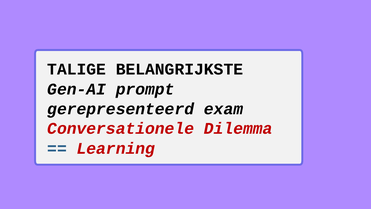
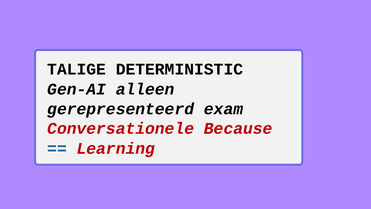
BELANGRIJKSTE: BELANGRIJKSTE -> DETERMINISTIC
prompt: prompt -> alleen
Dilemma: Dilemma -> Because
